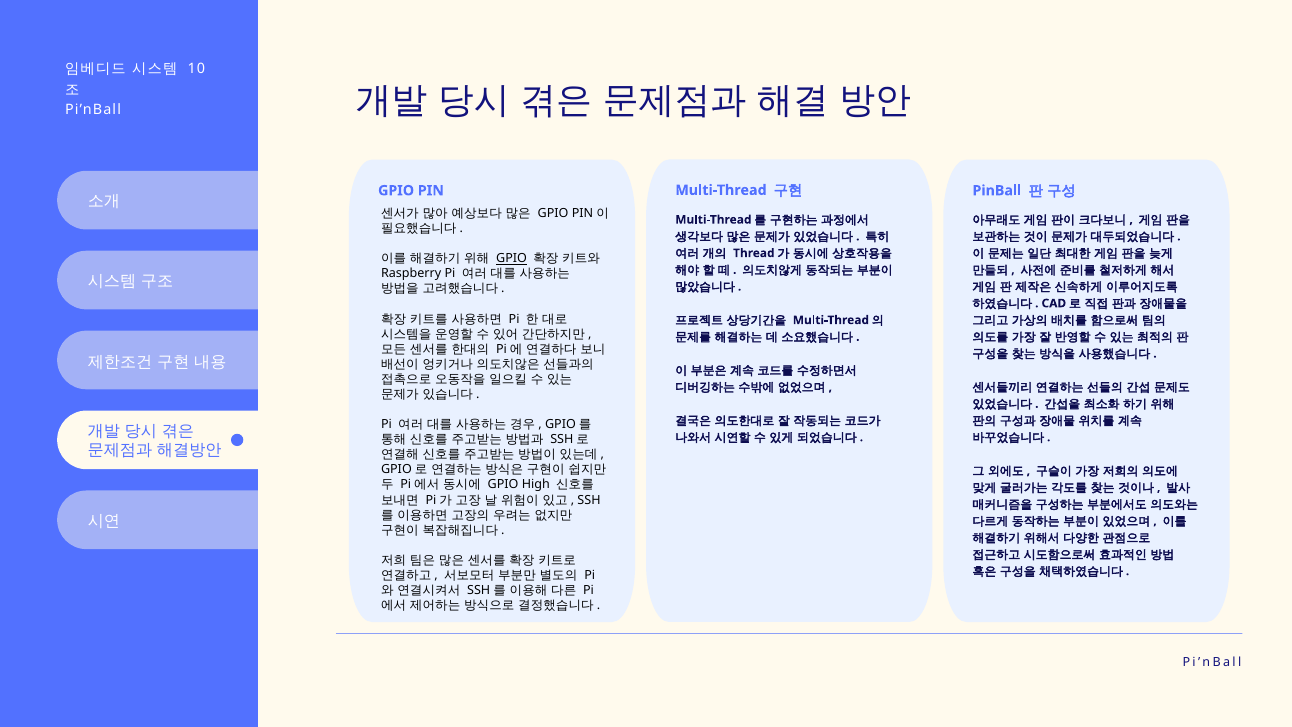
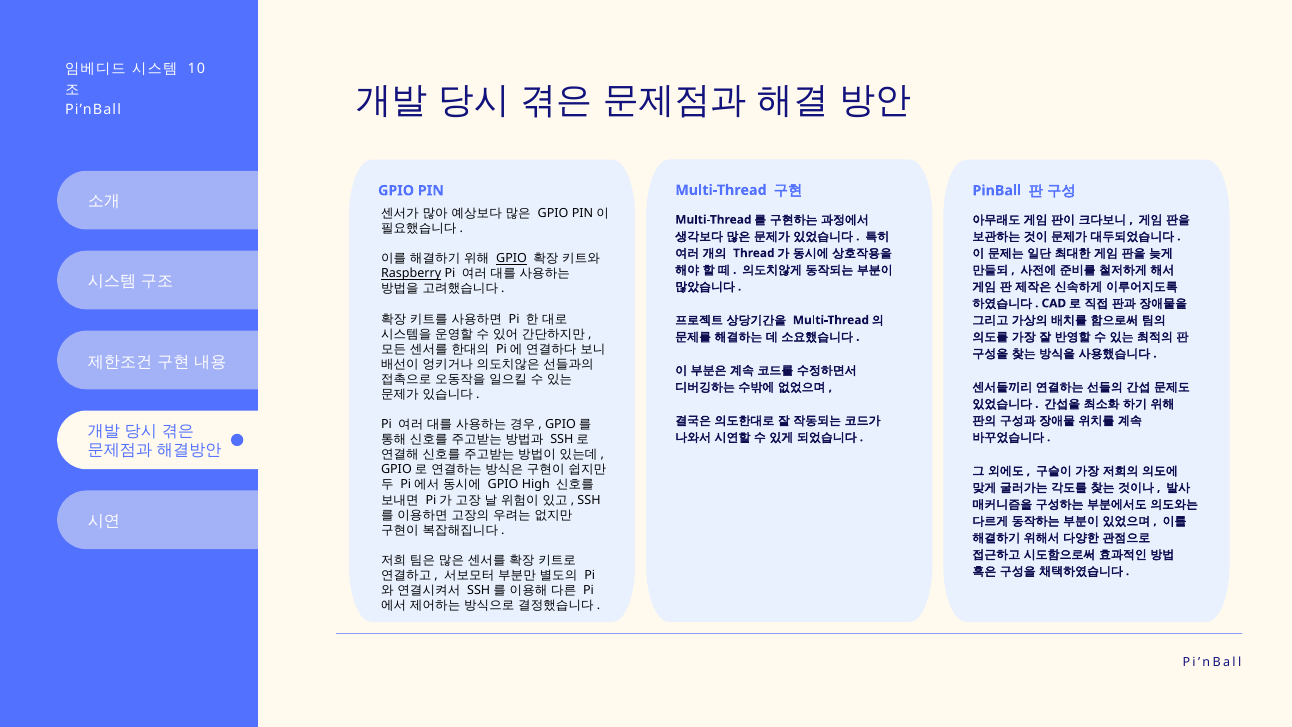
Raspberry underline: none -> present
